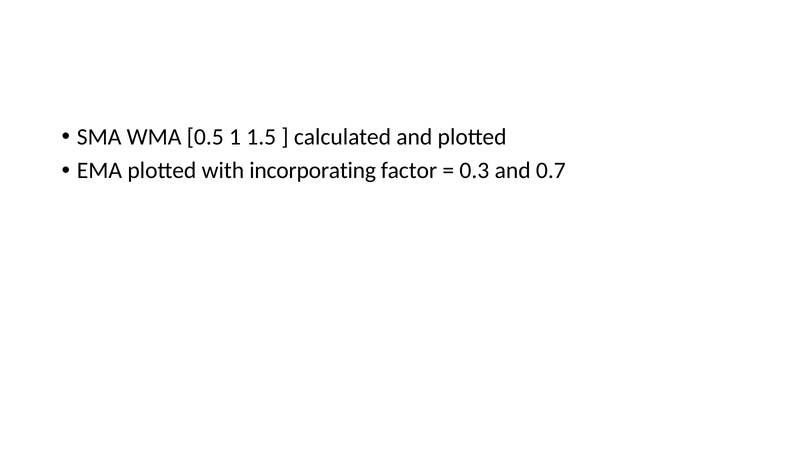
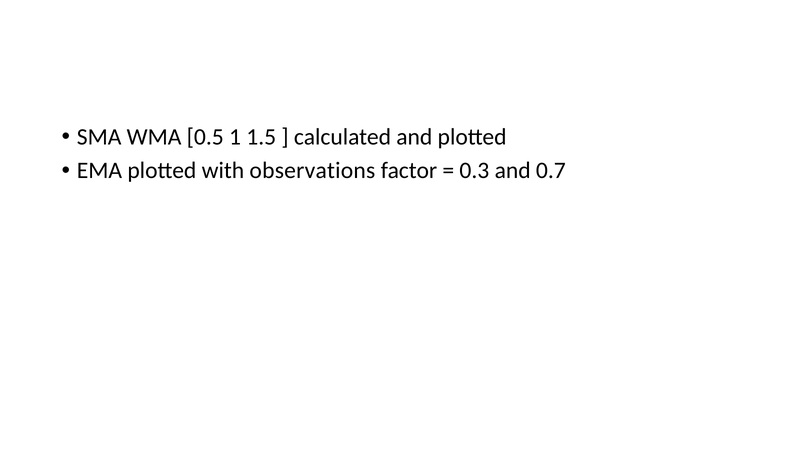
incorporating: incorporating -> observations
